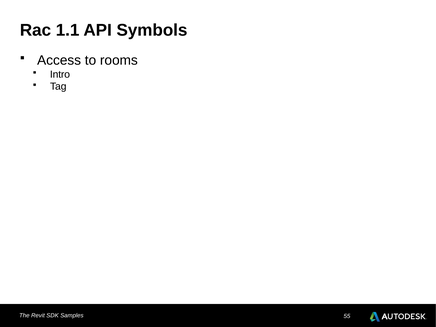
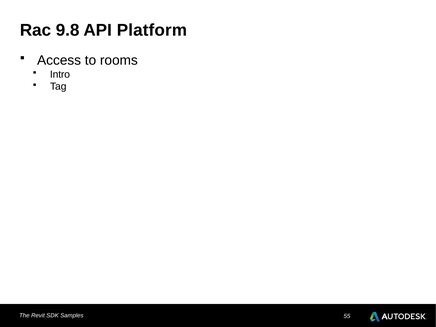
1.1: 1.1 -> 9.8
Symbols: Symbols -> Platform
